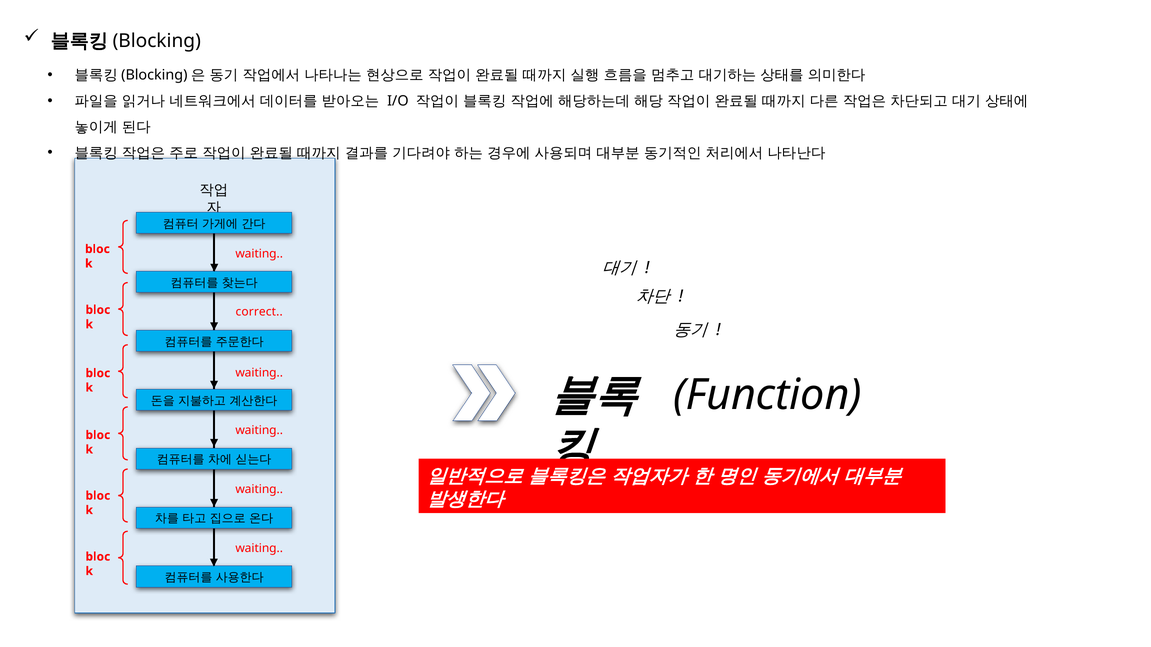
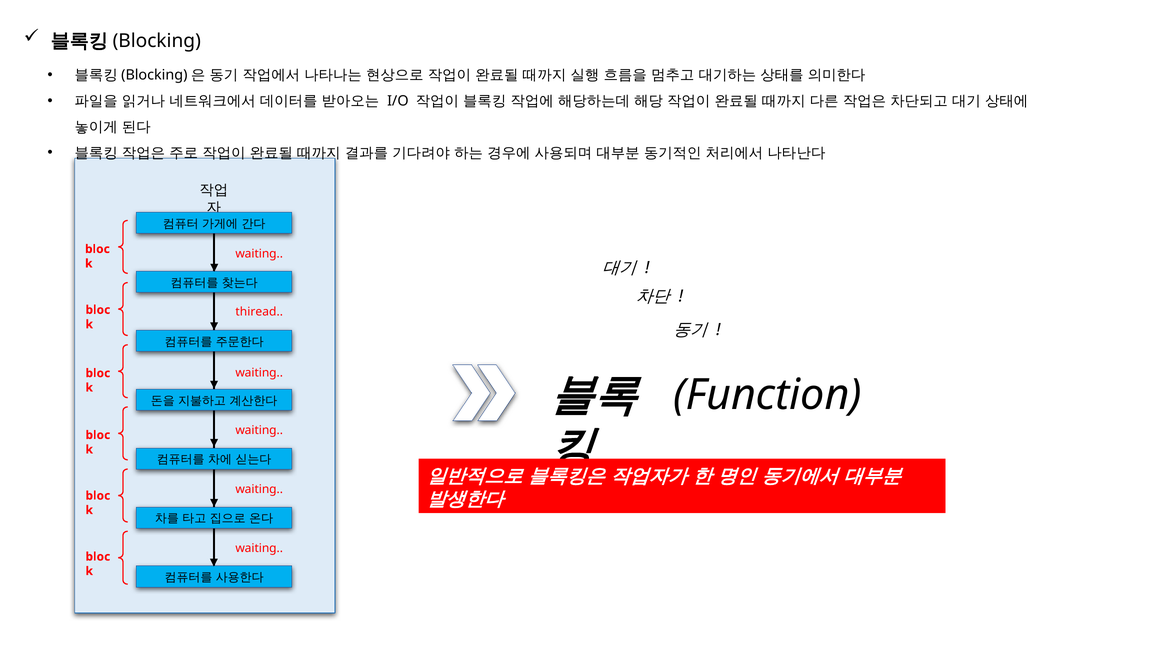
correct: correct -> thiread
